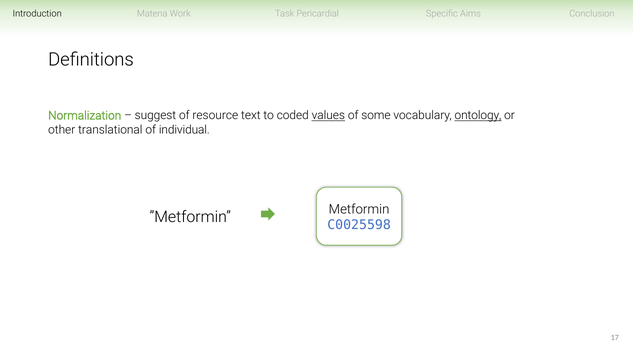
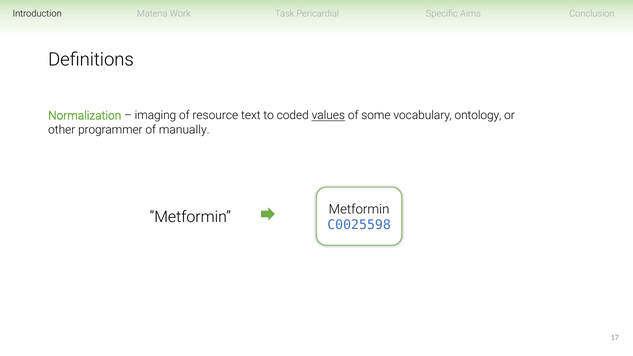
suggest: suggest -> imaging
ontology underline: present -> none
translational: translational -> programmer
individual: individual -> manually
